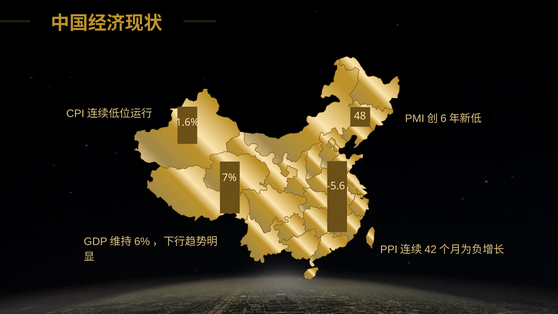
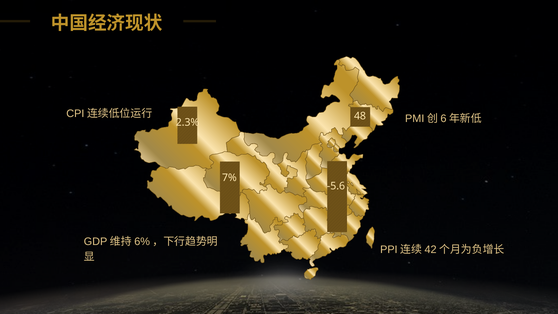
1.6%: 1.6% -> 2.3%
